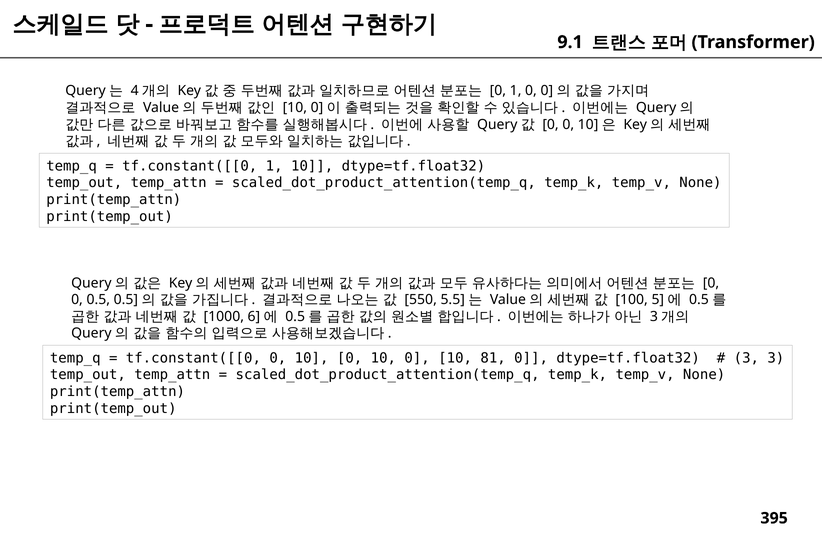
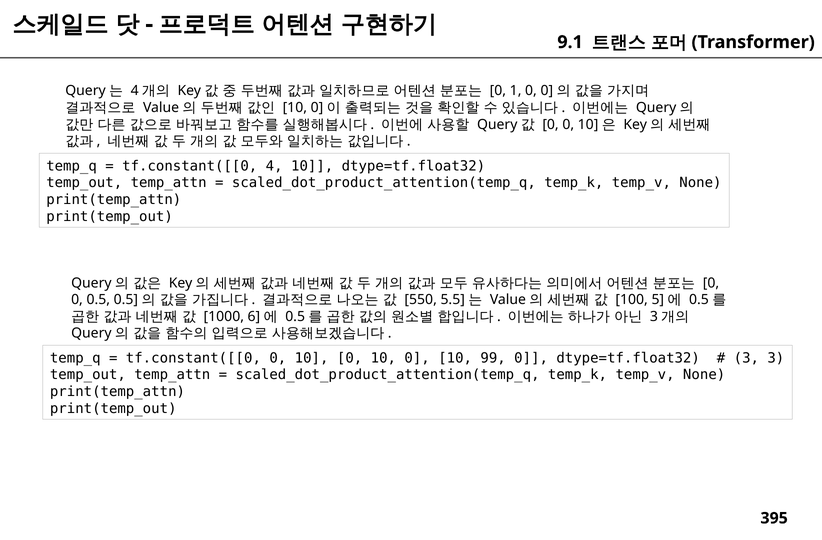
tf.constant([[0 1: 1 -> 4
81: 81 -> 99
